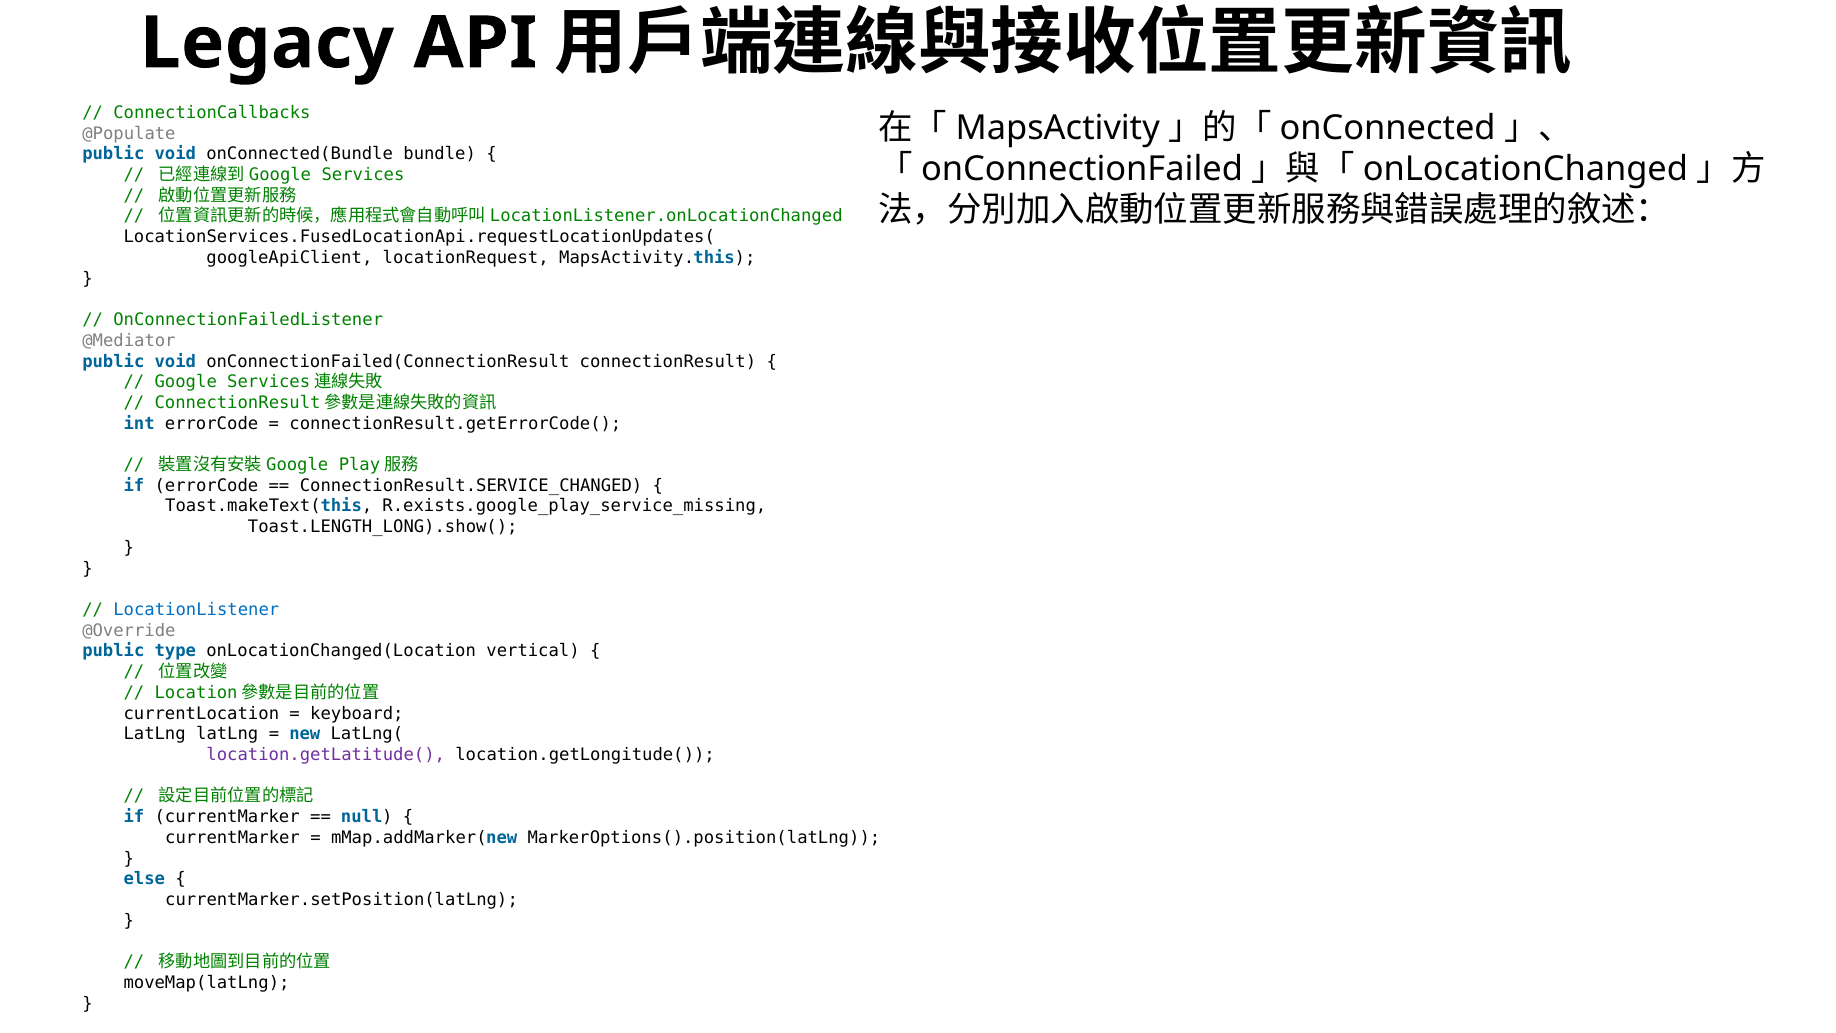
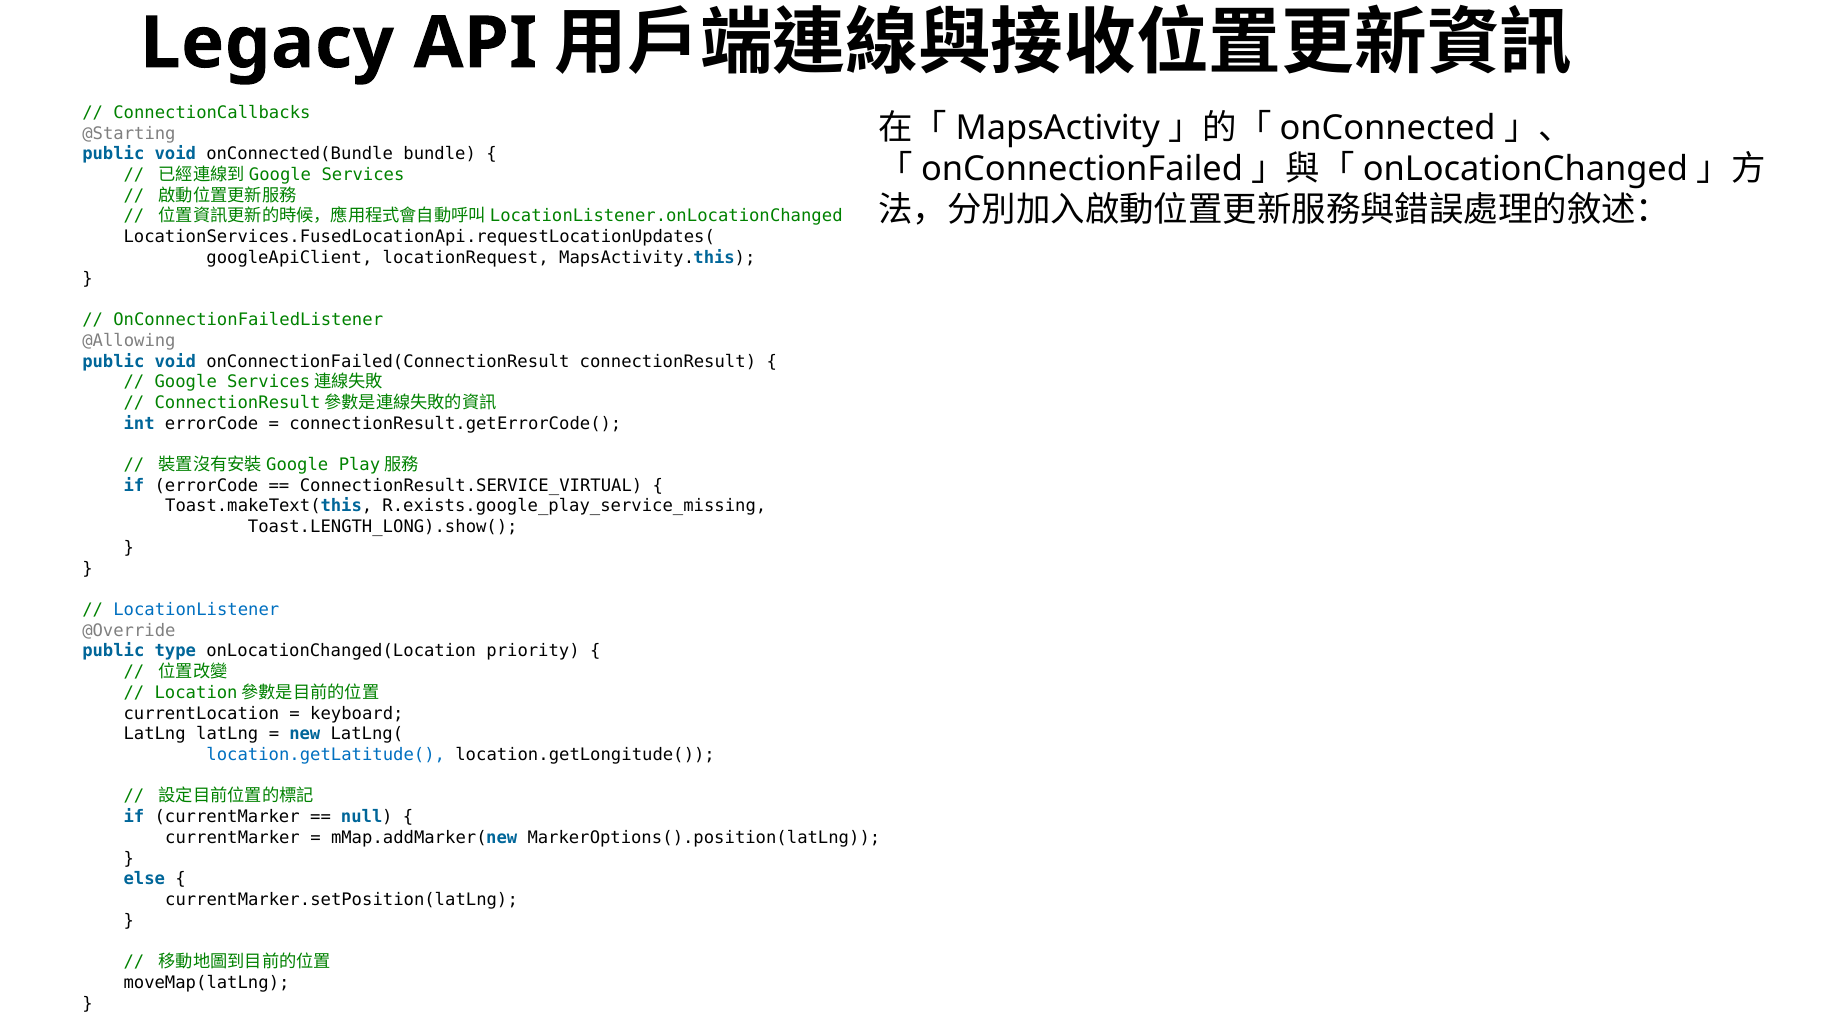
@Populate: @Populate -> @Starting
@Mediator: @Mediator -> @Allowing
ConnectionResult.SERVICE_CHANGED: ConnectionResult.SERVICE_CHANGED -> ConnectionResult.SERVICE_VIRTUAL
vertical: vertical -> priority
location.getLatitude( colour: purple -> blue
